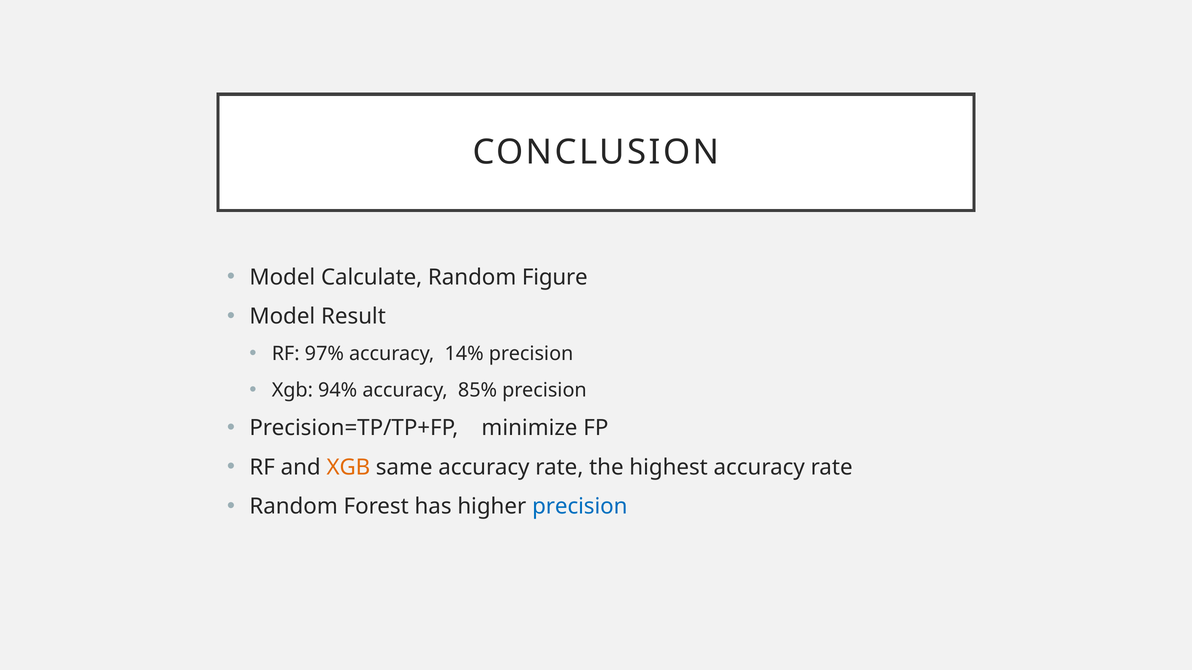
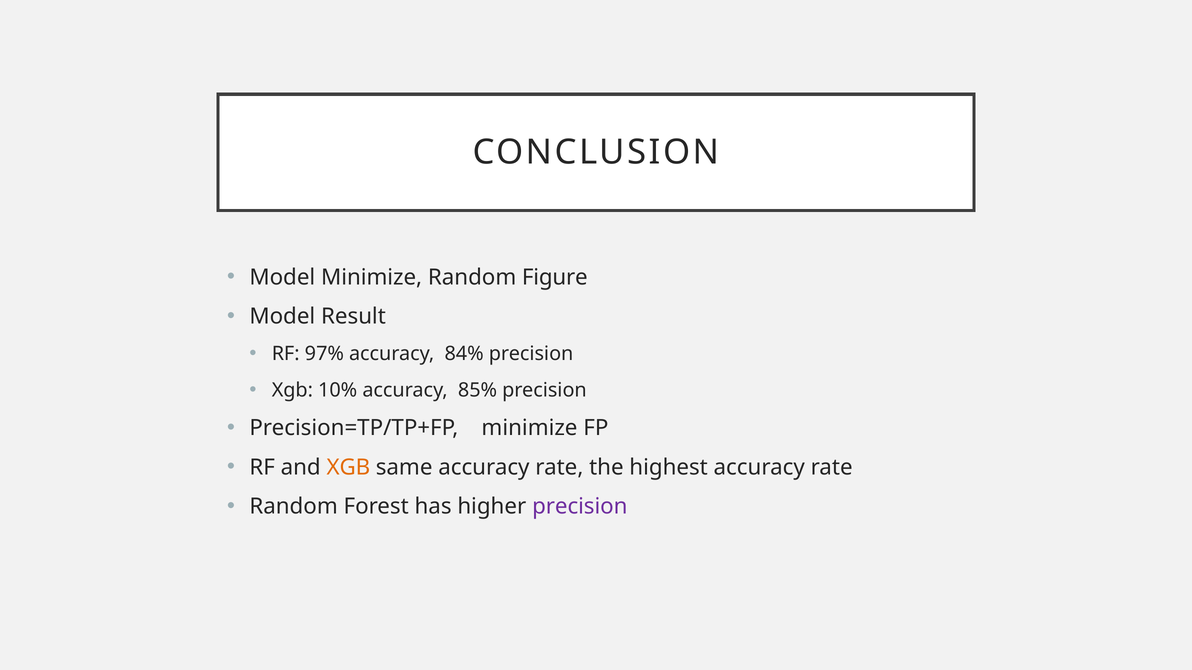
Model Calculate: Calculate -> Minimize
14%: 14% -> 84%
94%: 94% -> 10%
precision at (580, 507) colour: blue -> purple
